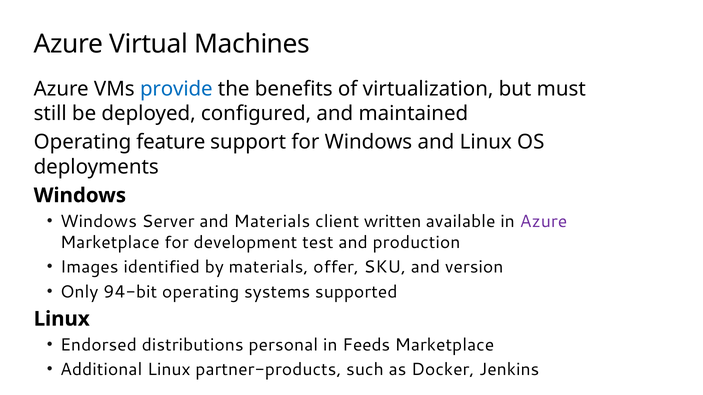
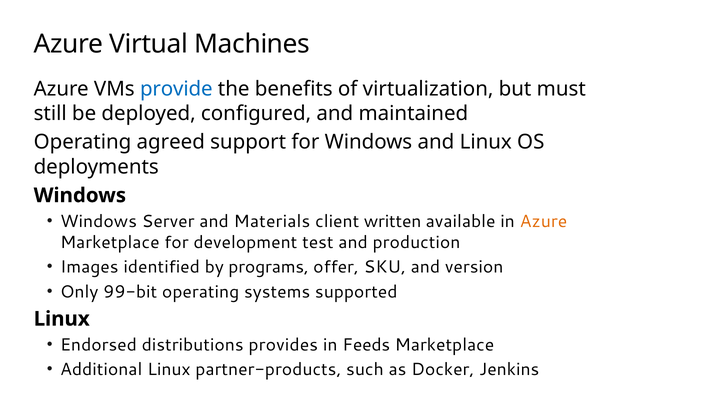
feature: feature -> agreed
Azure at (543, 222) colour: purple -> orange
by materials: materials -> programs
94-bit: 94-bit -> 99-bit
personal: personal -> provides
